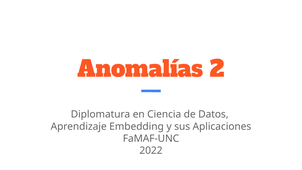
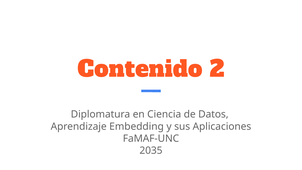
Anomalías: Anomalías -> Contenido
2022: 2022 -> 2035
